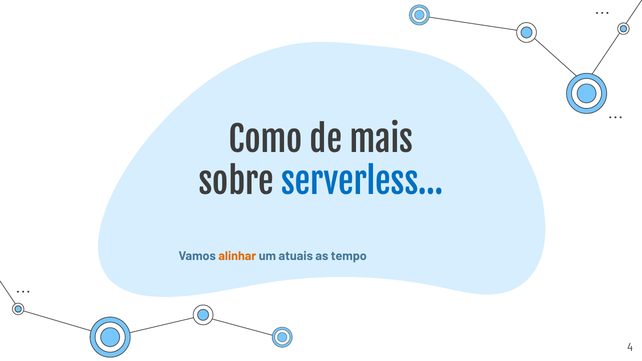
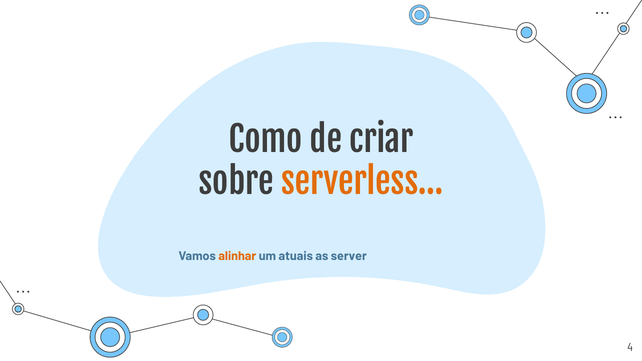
mais: mais -> criar
serverless… colour: blue -> orange
tempo: tempo -> server
